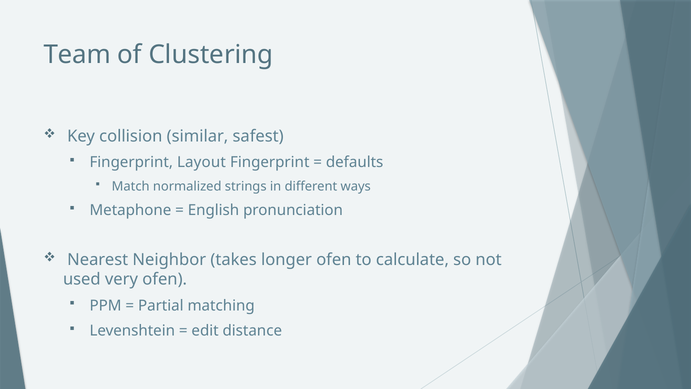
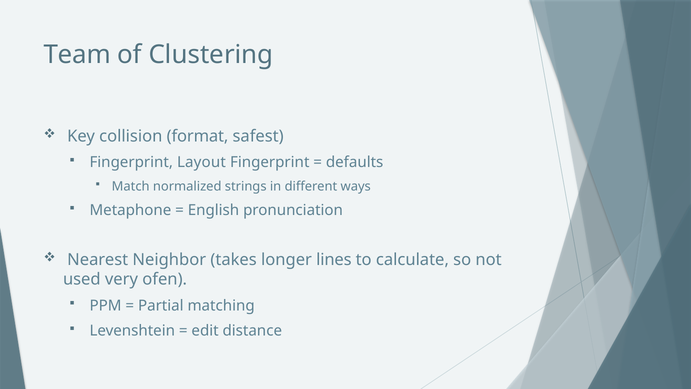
similar: similar -> format
longer ofen: ofen -> lines
